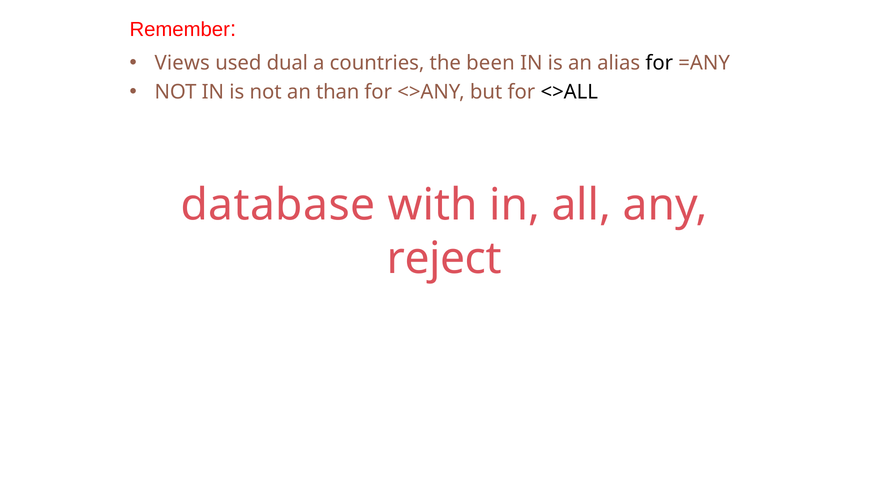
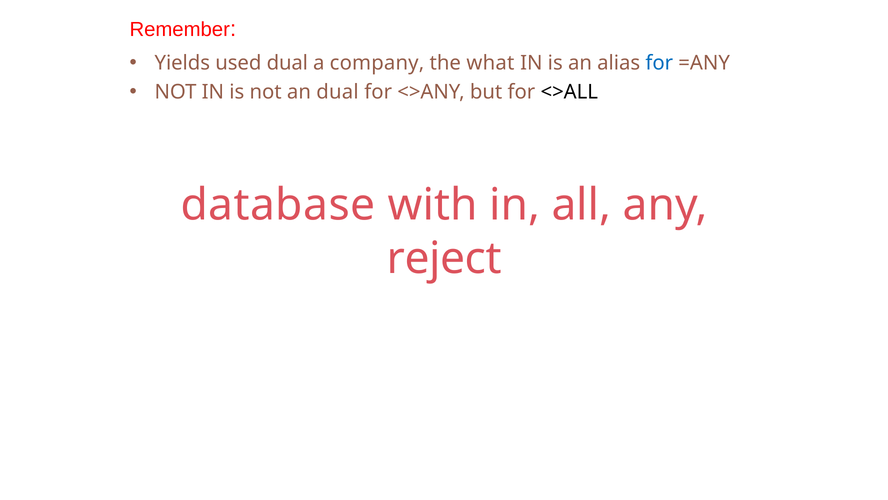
Views: Views -> Yields
countries: countries -> company
been: been -> what
for at (659, 63) colour: black -> blue
an than: than -> dual
